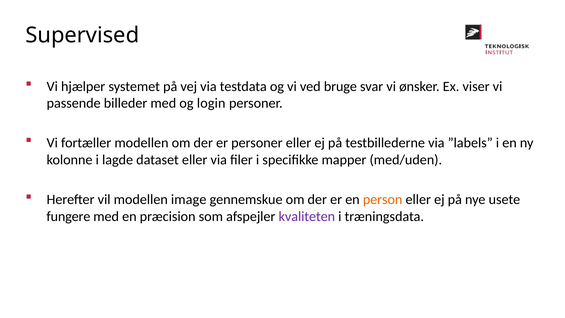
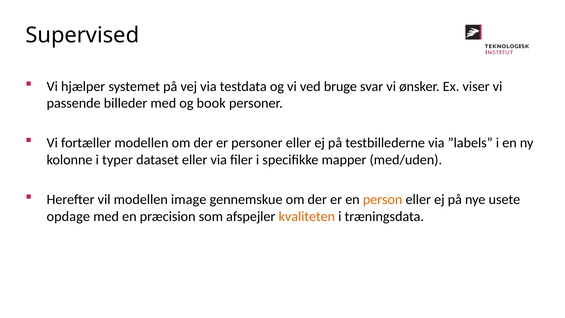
login: login -> book
lagde: lagde -> typer
fungere: fungere -> opdage
kvaliteten colour: purple -> orange
